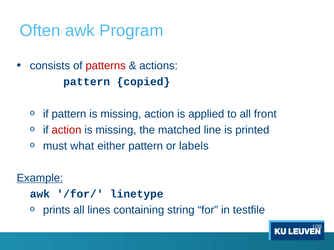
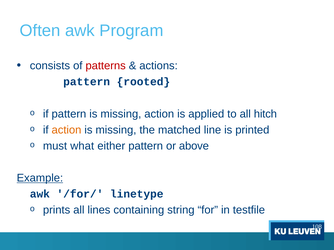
copied: copied -> rooted
front: front -> hitch
action at (66, 130) colour: red -> orange
labels: labels -> above
